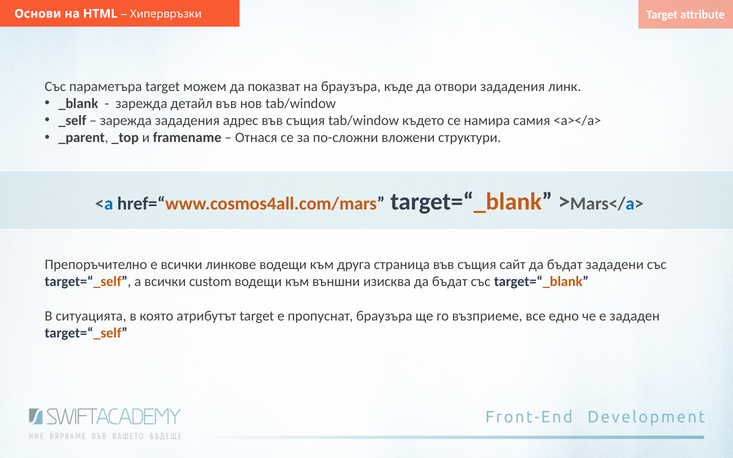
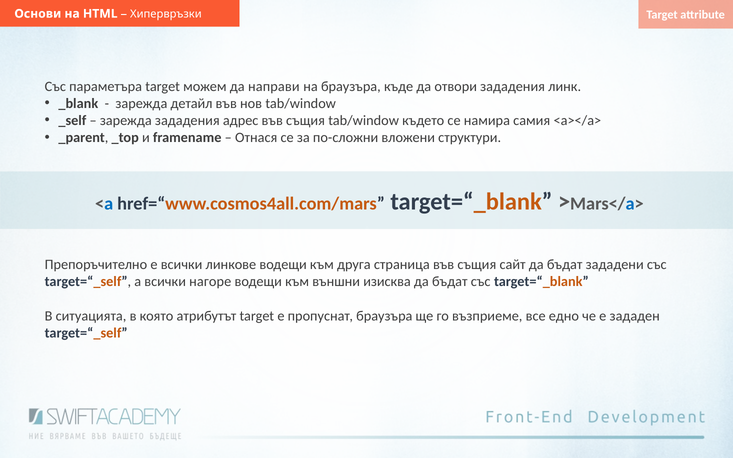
показват: показват -> направи
custom: custom -> нагоре
